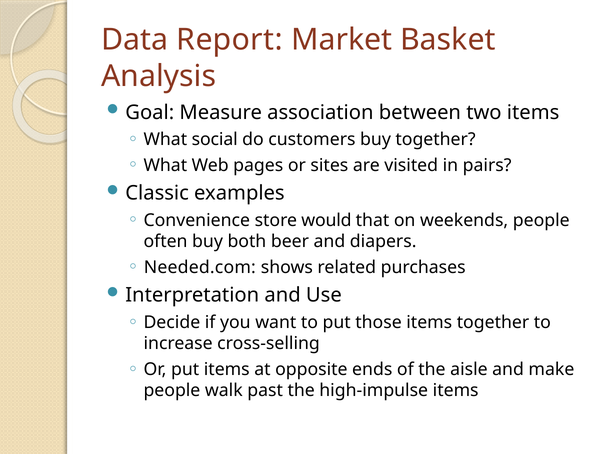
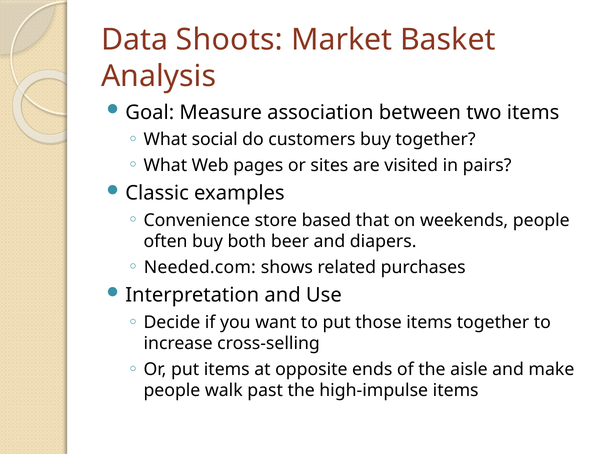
Report: Report -> Shoots
would: would -> based
